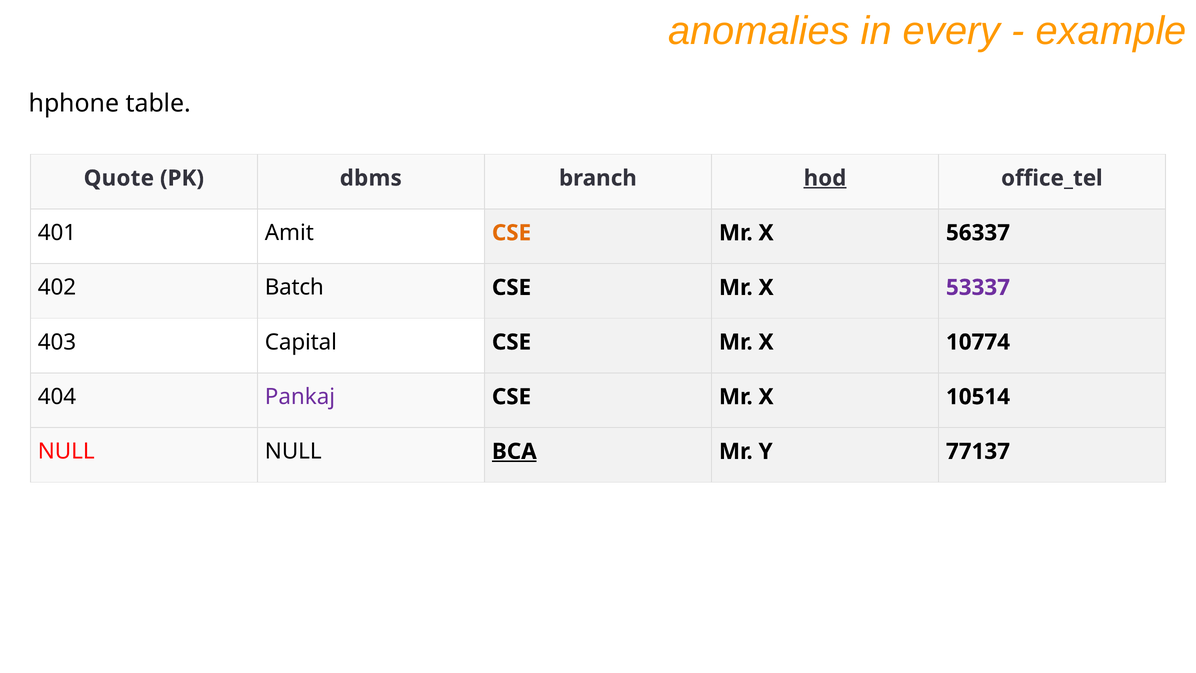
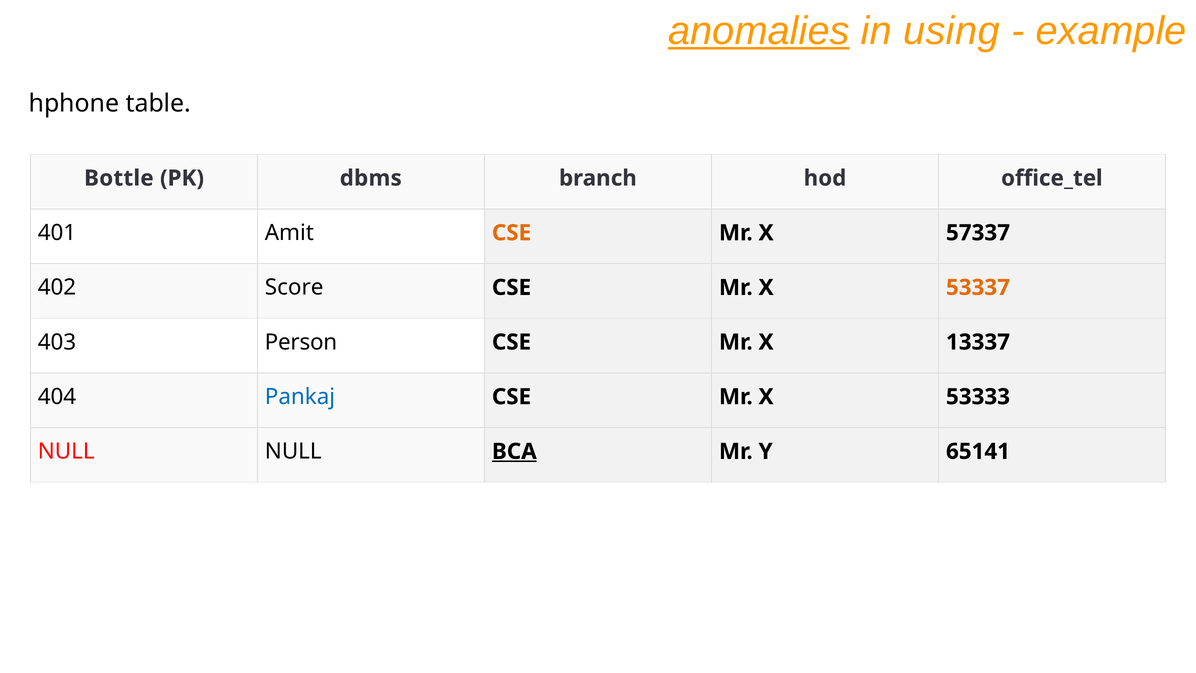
anomalies underline: none -> present
every: every -> using
Quote: Quote -> Bottle
hod underline: present -> none
56337: 56337 -> 57337
Batch: Batch -> Score
53337 colour: purple -> orange
Capital: Capital -> Person
10774: 10774 -> 13337
Pankaj colour: purple -> blue
10514: 10514 -> 53333
77137: 77137 -> 65141
